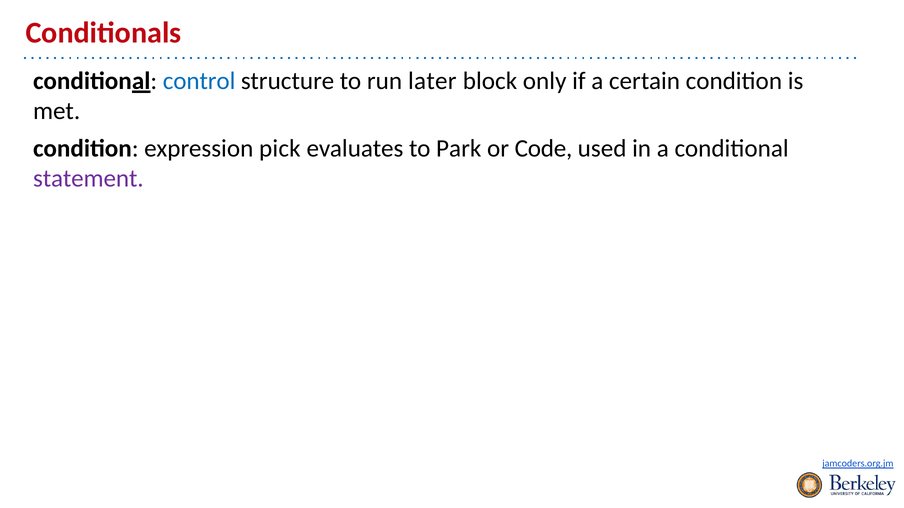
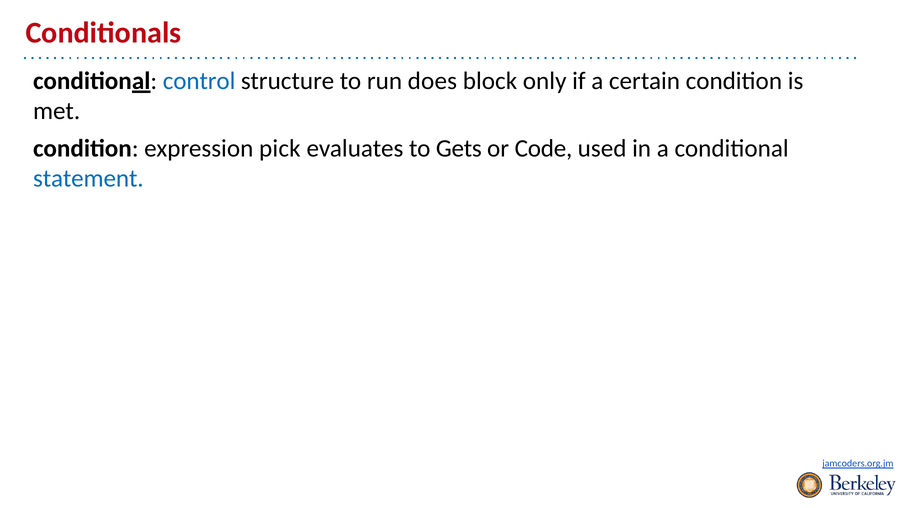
later: later -> does
Park: Park -> Gets
statement colour: purple -> blue
